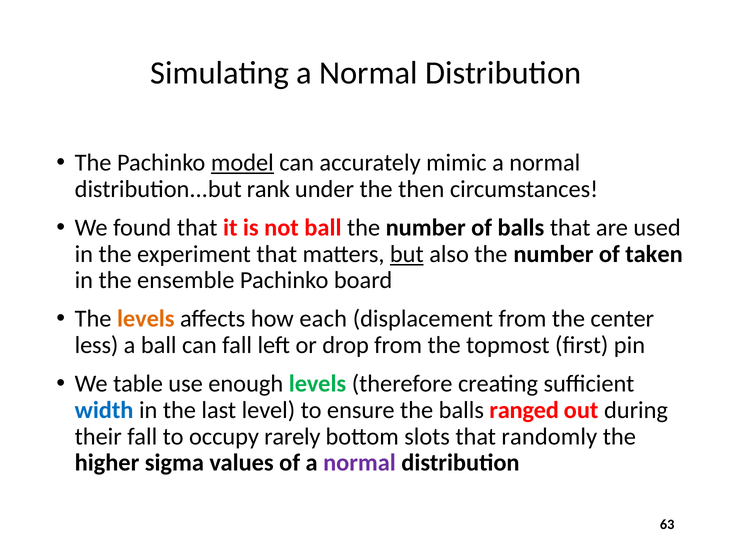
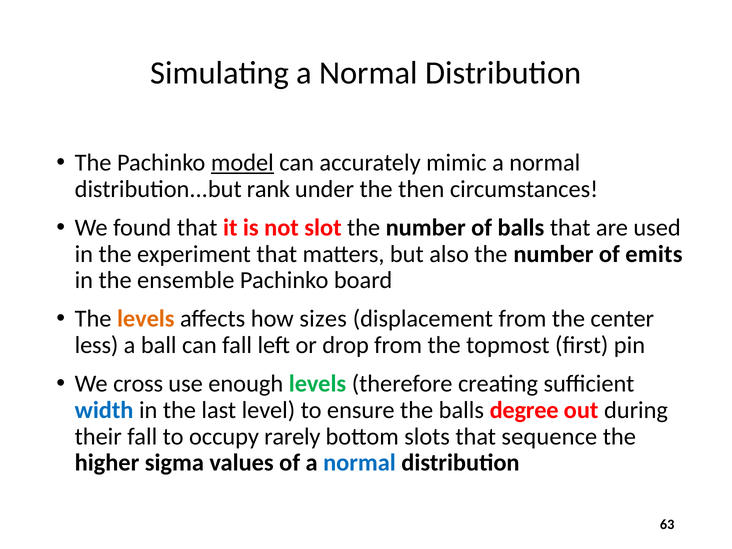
not ball: ball -> slot
but underline: present -> none
taken: taken -> emits
each: each -> sizes
table: table -> cross
ranged: ranged -> degree
randomly: randomly -> sequence
normal at (359, 463) colour: purple -> blue
